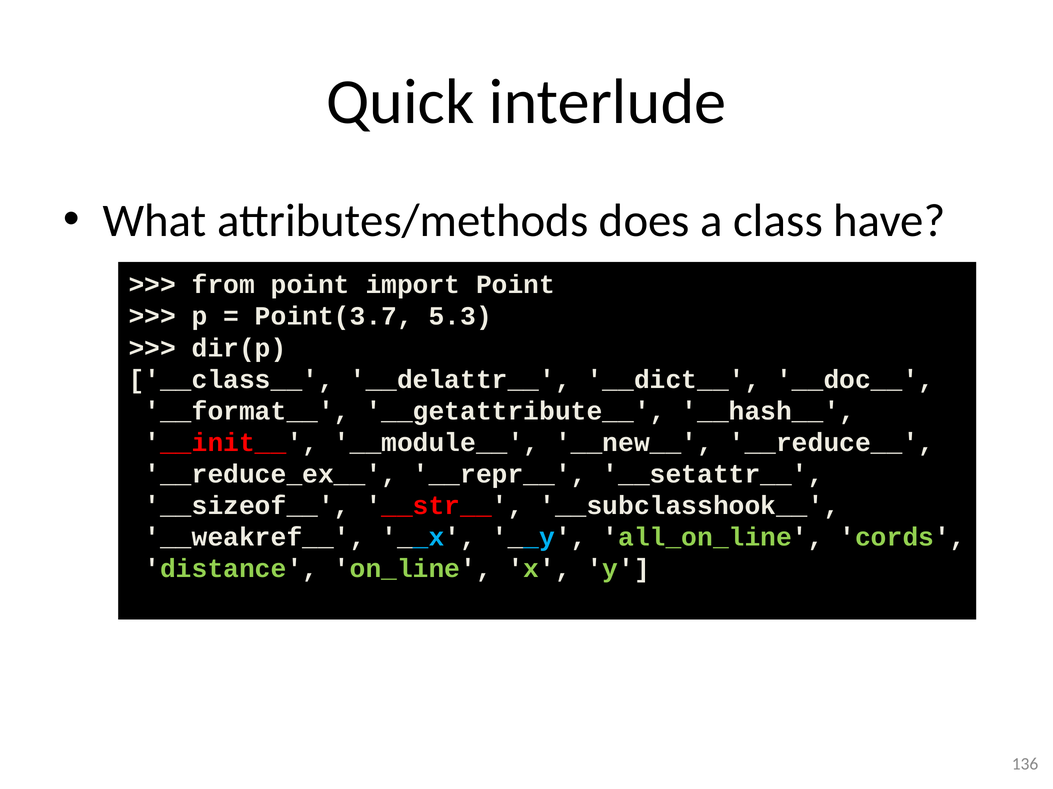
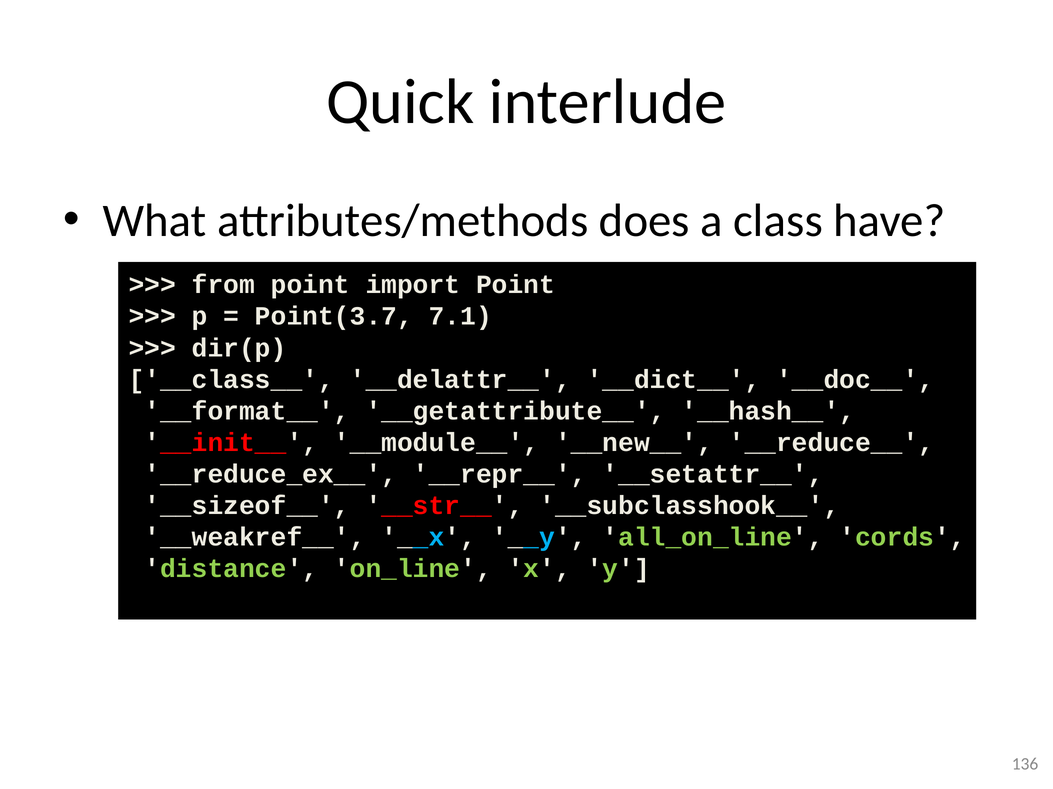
5.3: 5.3 -> 7.1
